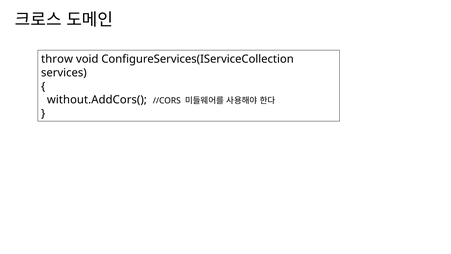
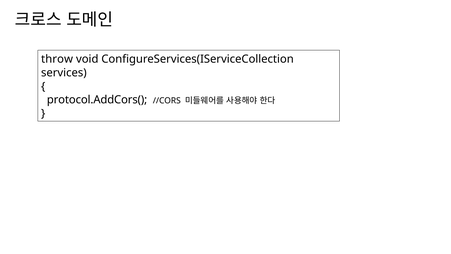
without.AddCors(: without.AddCors( -> protocol.AddCors(
